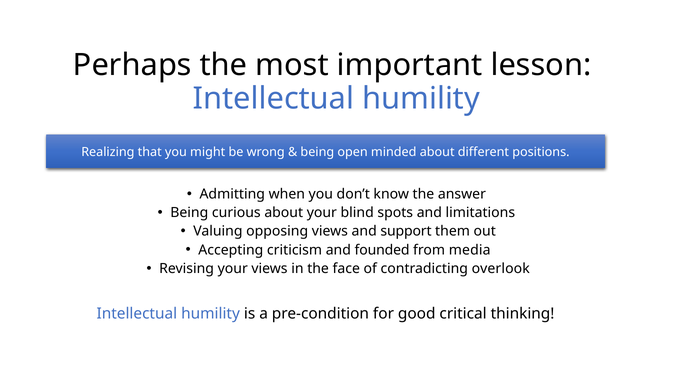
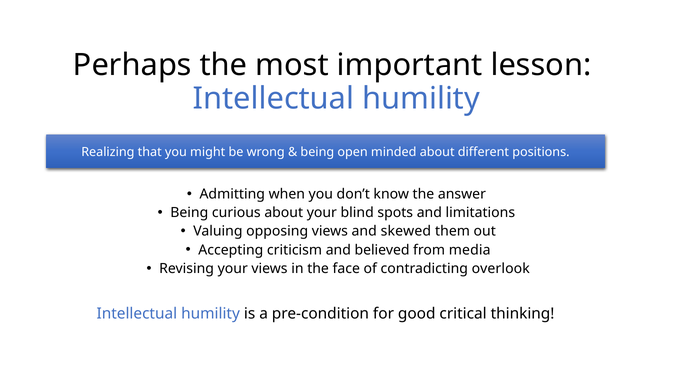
support: support -> skewed
founded: founded -> believed
